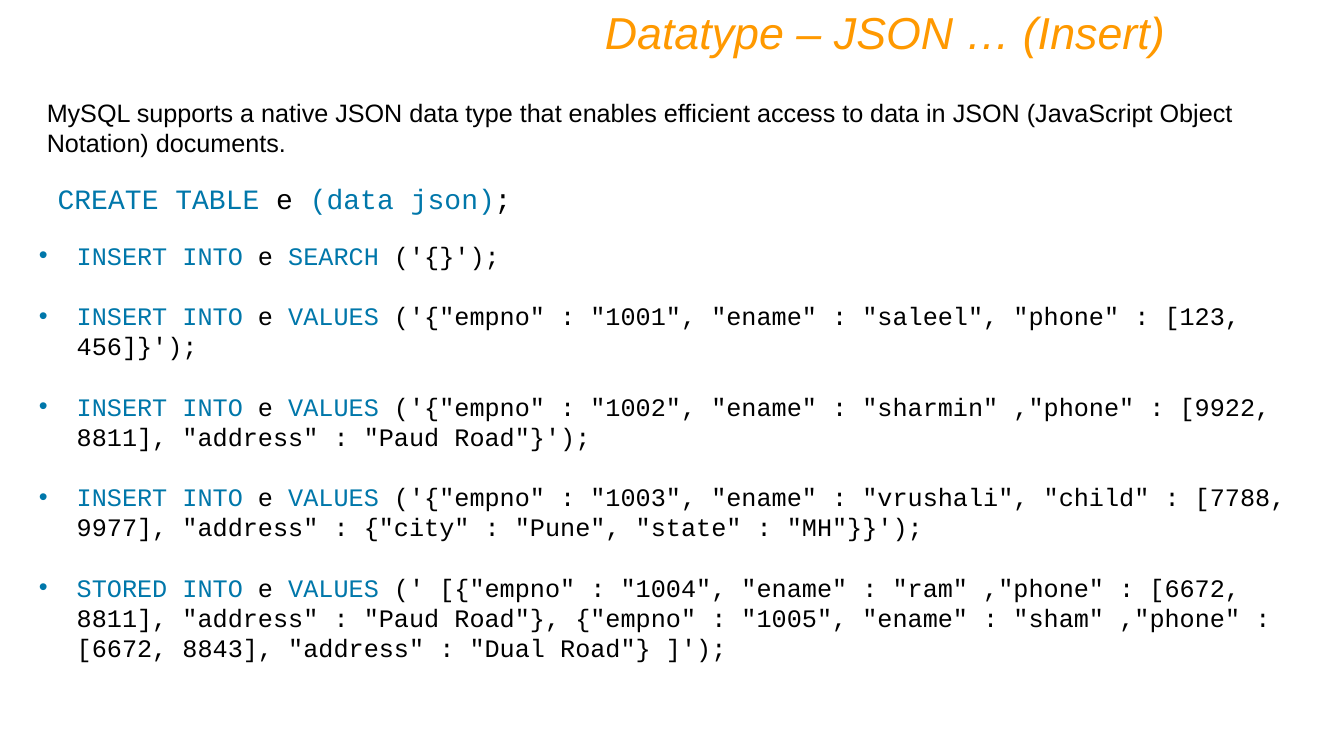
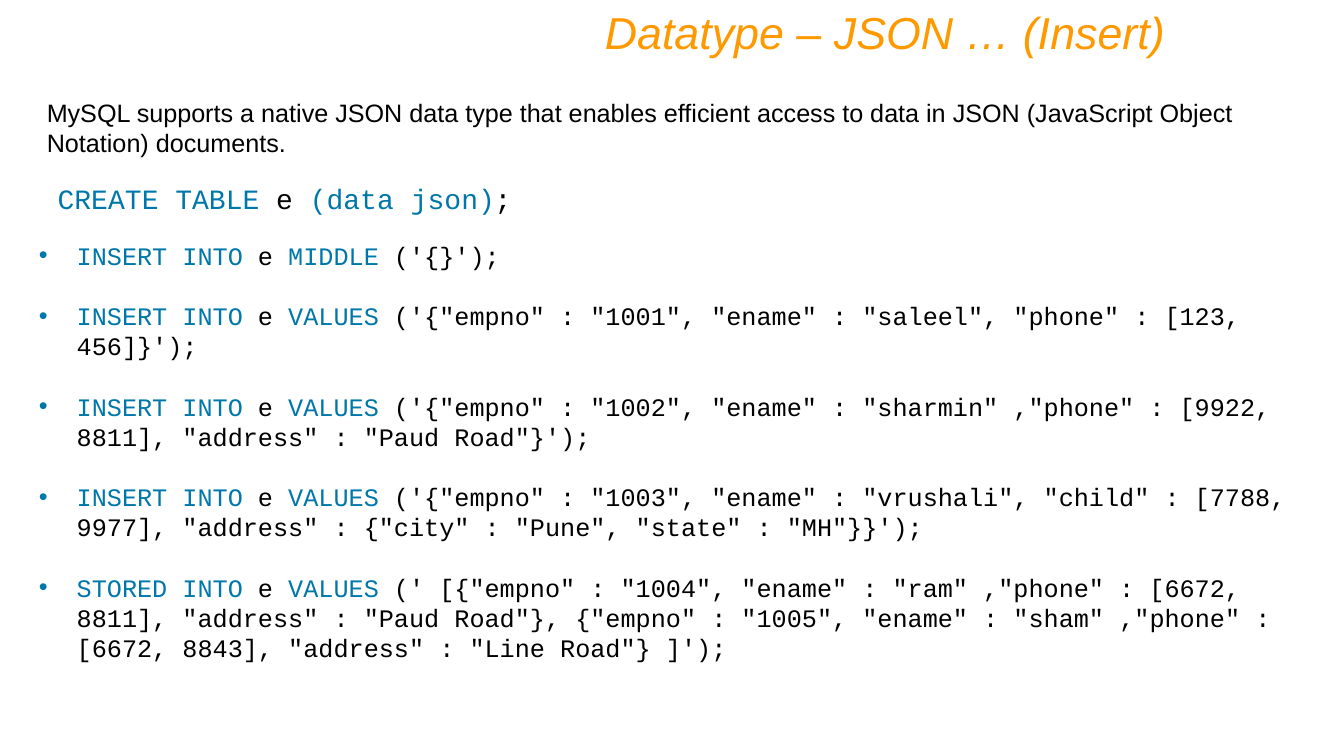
SEARCH: SEARCH -> MIDDLE
Dual: Dual -> Line
